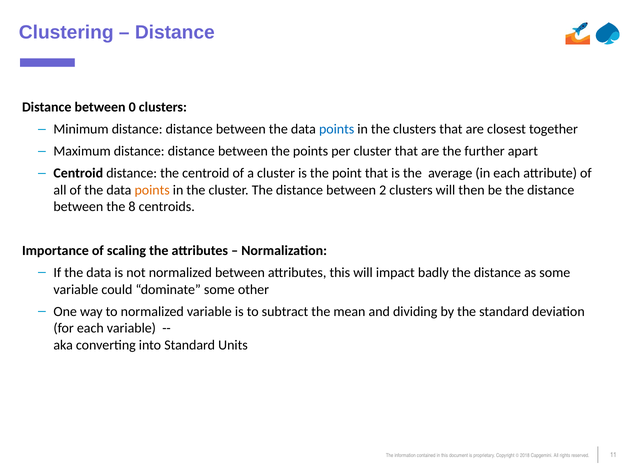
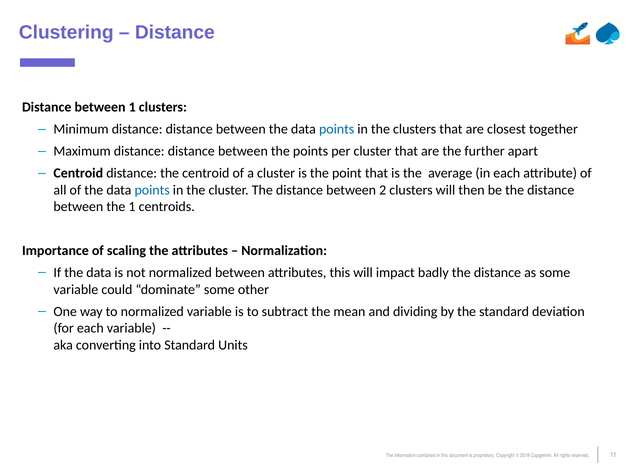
between 0: 0 -> 1
points at (152, 190) colour: orange -> blue
the 8: 8 -> 1
